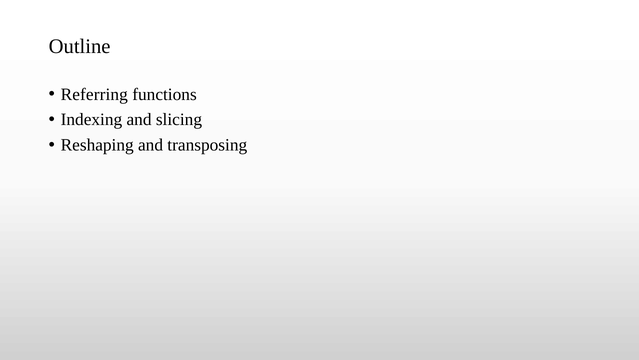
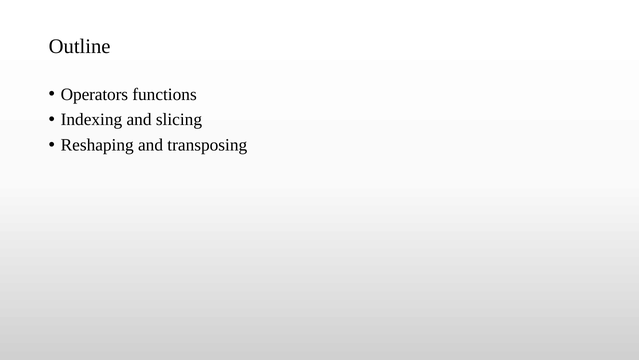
Referring: Referring -> Operators
